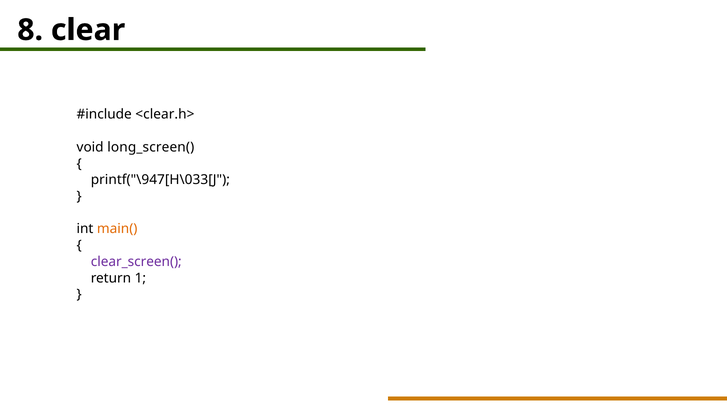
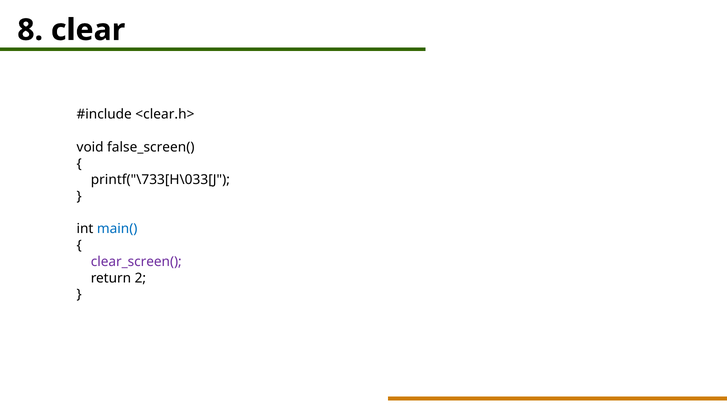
long_screen(: long_screen( -> false_screen(
printf("\947[H\033[J: printf("\947[H\033[J -> printf("\733[H\033[J
main( colour: orange -> blue
1: 1 -> 2
